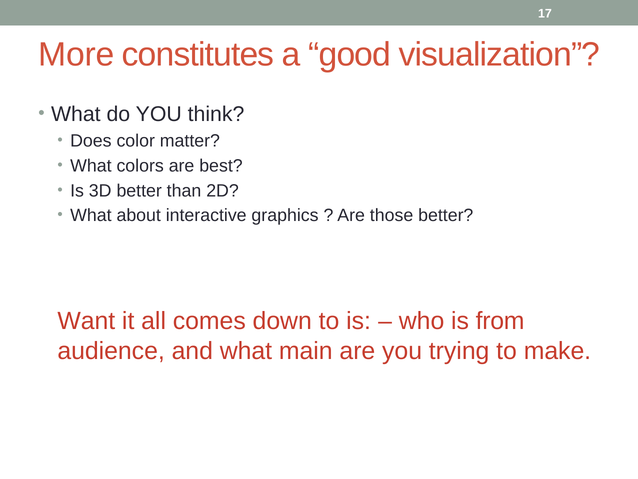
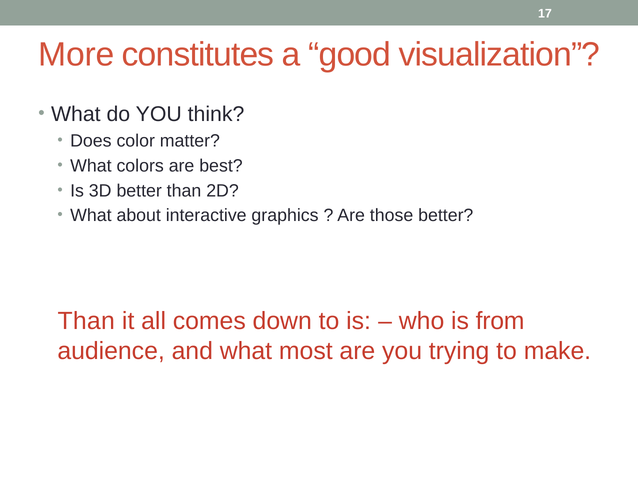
Want at (86, 321): Want -> Than
main: main -> most
